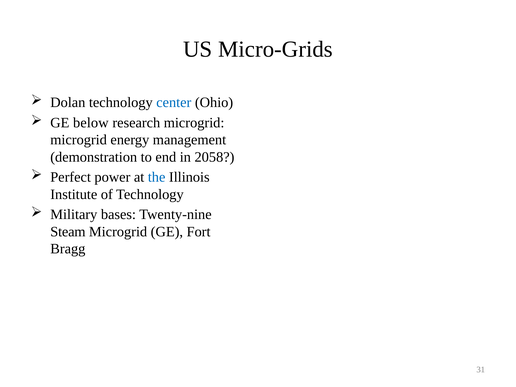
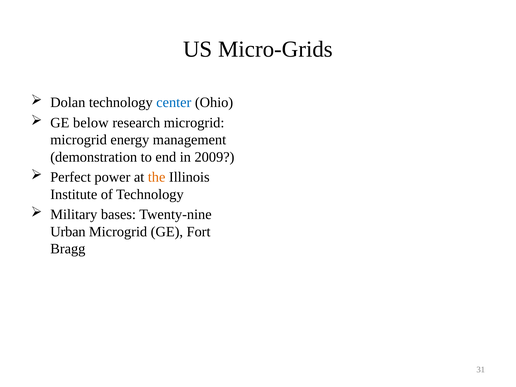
2058: 2058 -> 2009
the colour: blue -> orange
Steam: Steam -> Urban
